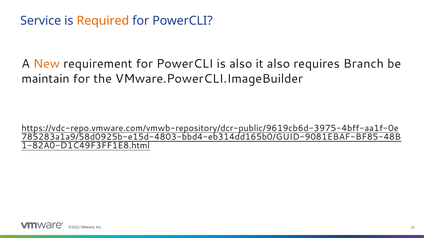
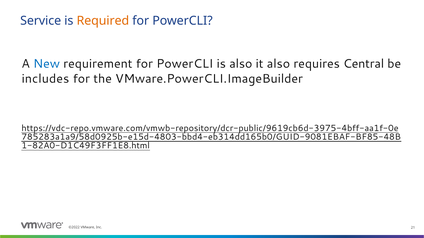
New colour: orange -> blue
Branch: Branch -> Central
maintain: maintain -> includes
